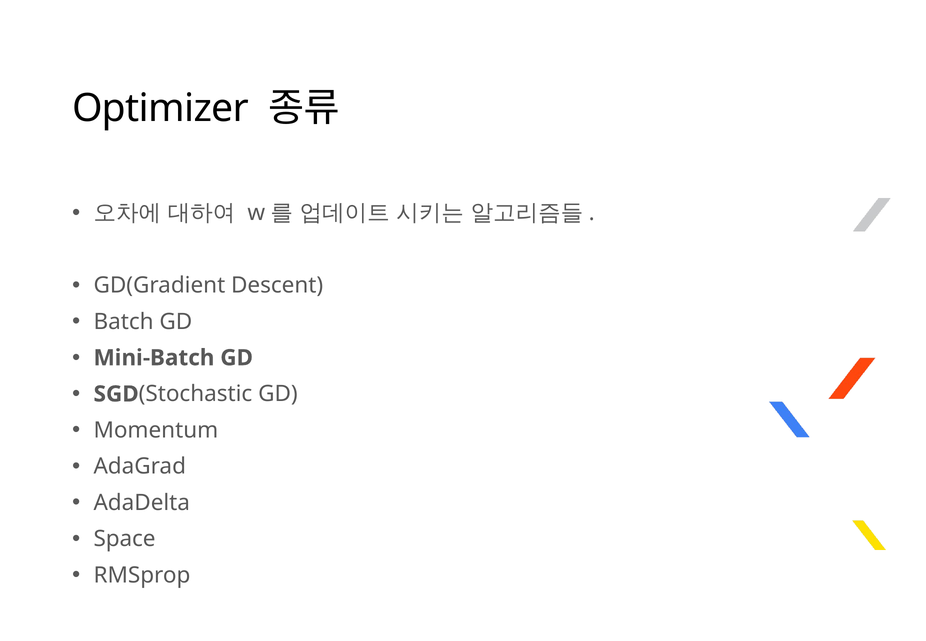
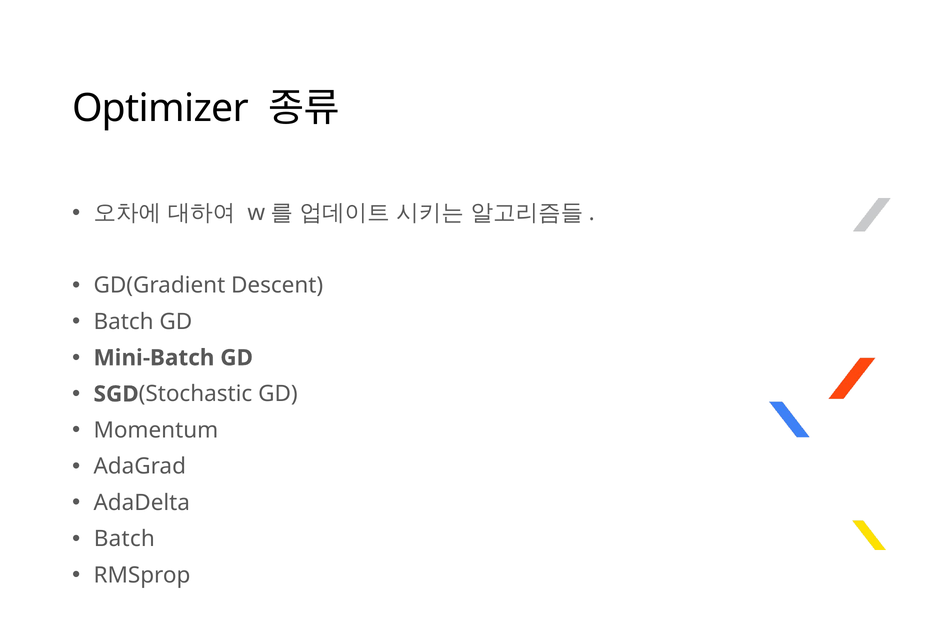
Space at (125, 539): Space -> Batch
